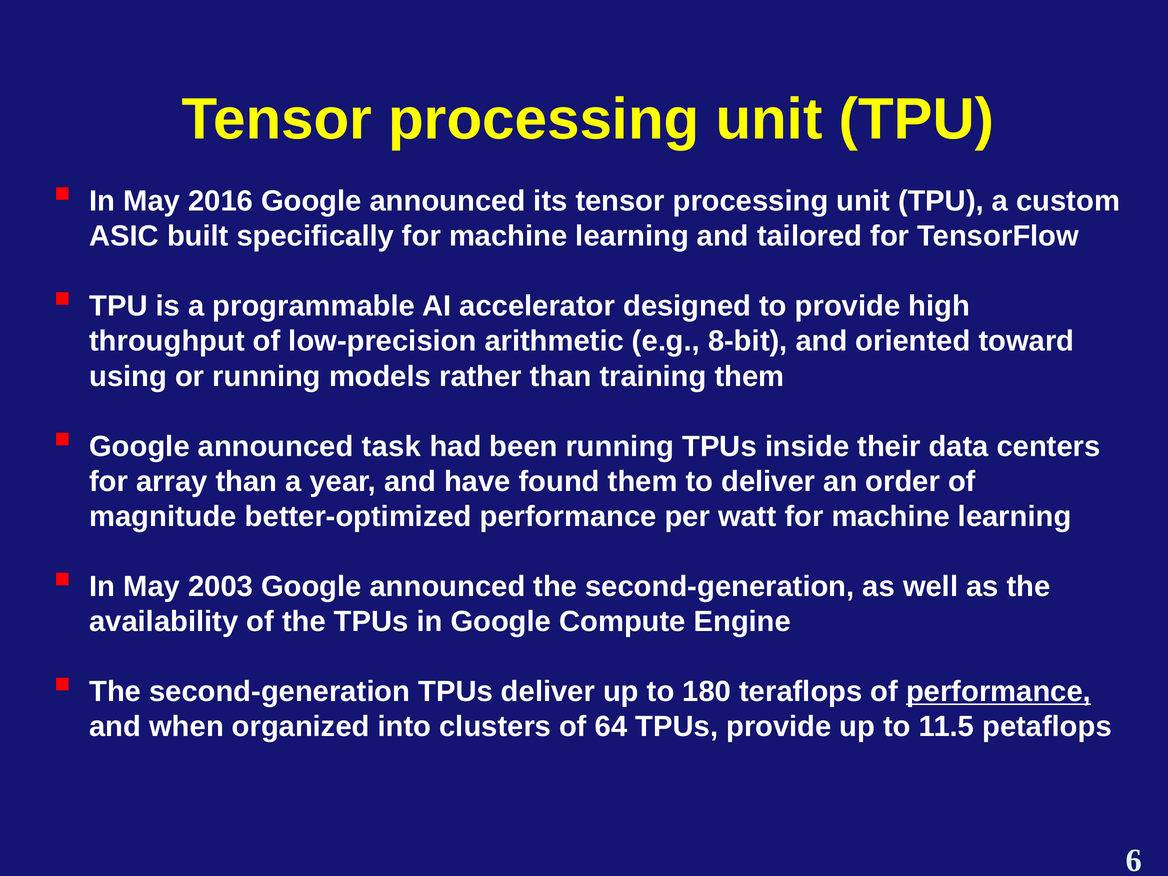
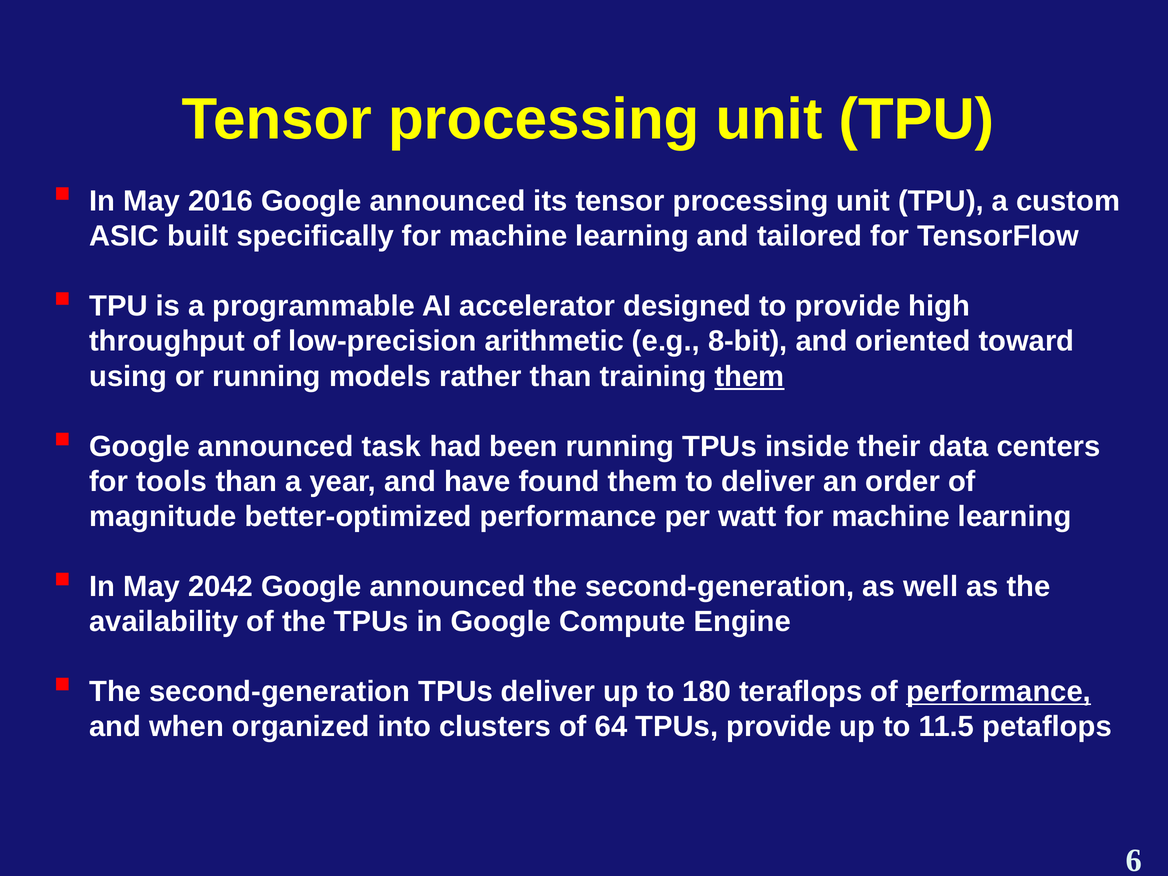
them at (749, 376) underline: none -> present
array: array -> tools
2003: 2003 -> 2042
